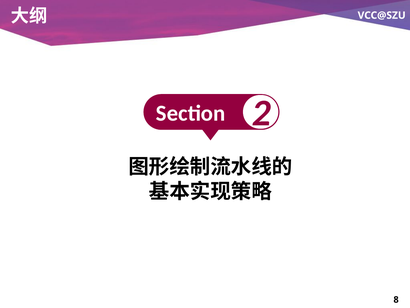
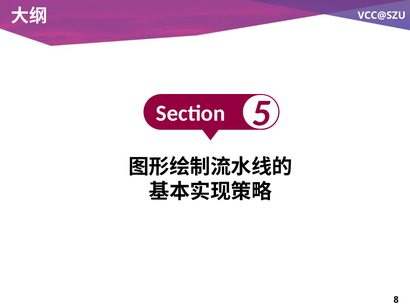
2: 2 -> 5
